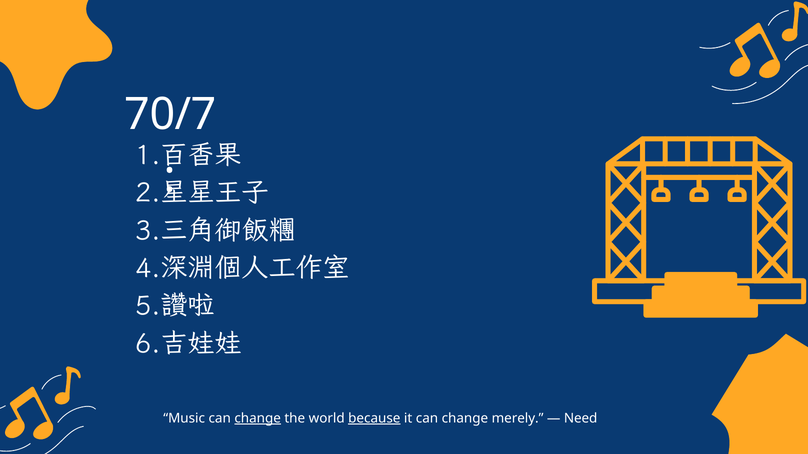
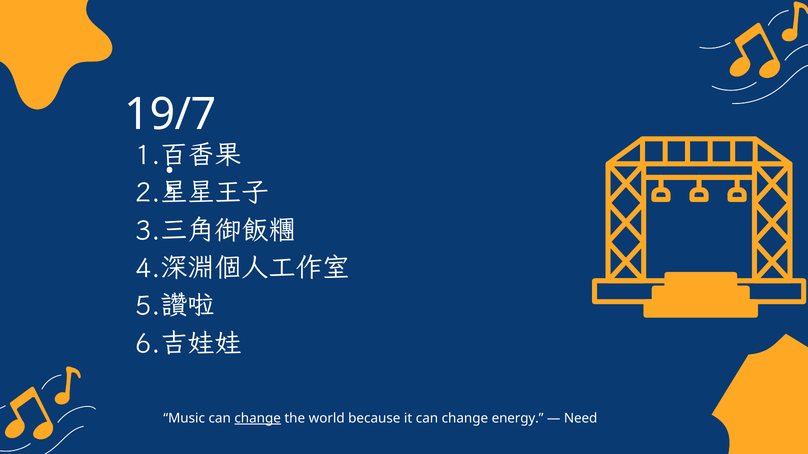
70/7: 70/7 -> 19/7
because underline: present -> none
merely: merely -> energy
